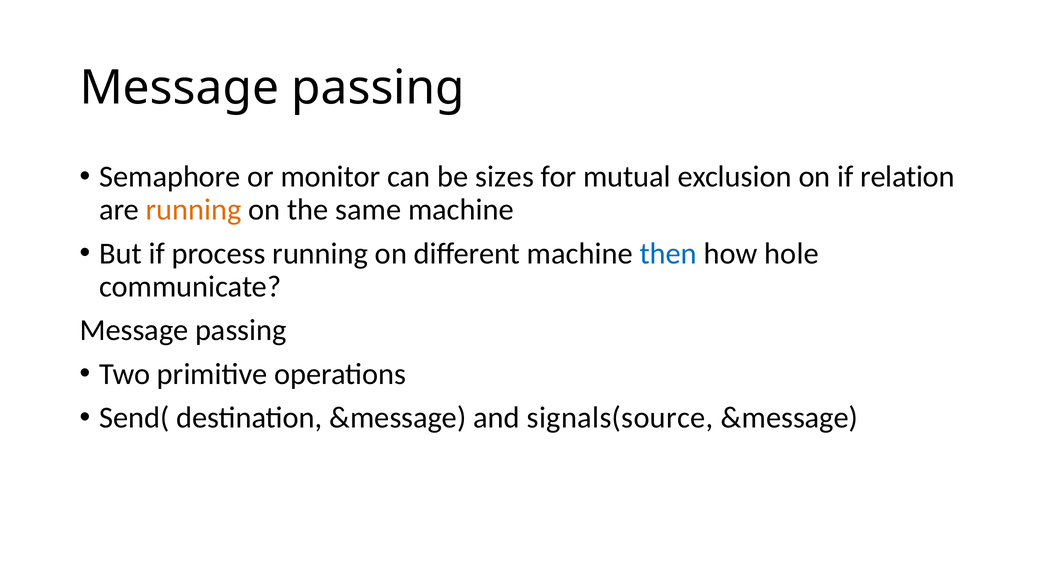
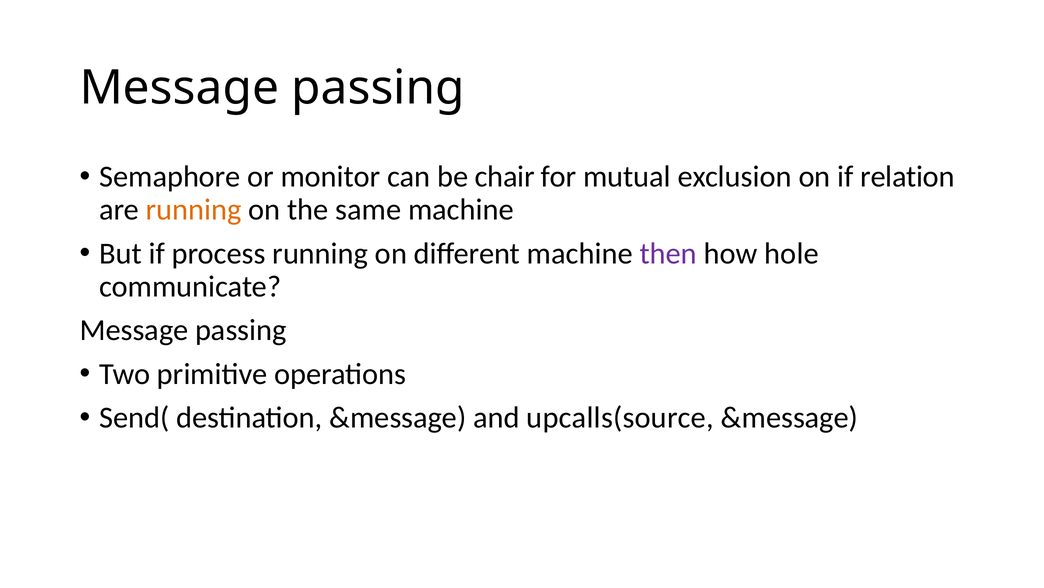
sizes: sizes -> chair
then colour: blue -> purple
signals(source: signals(source -> upcalls(source
